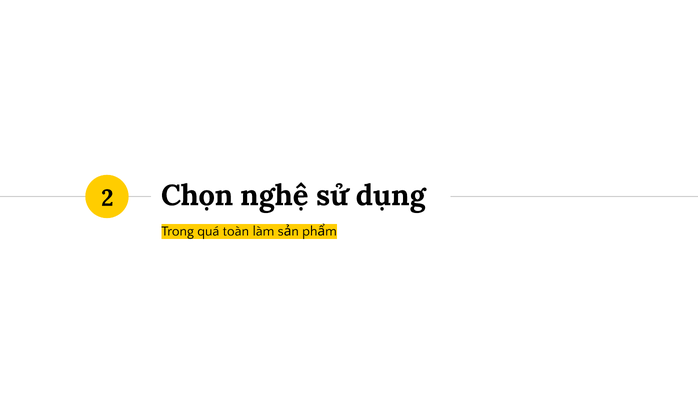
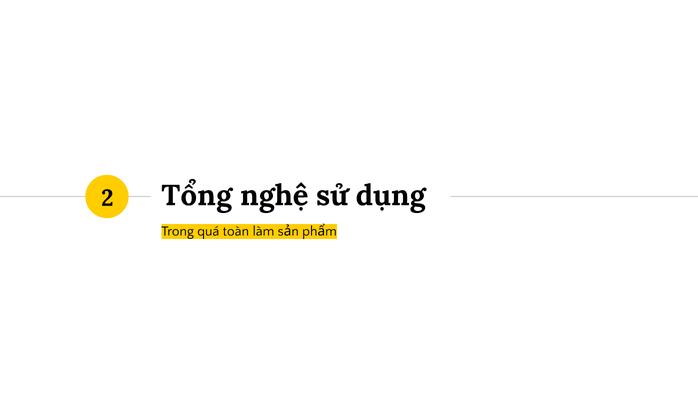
Chọn: Chọn -> Tổng
